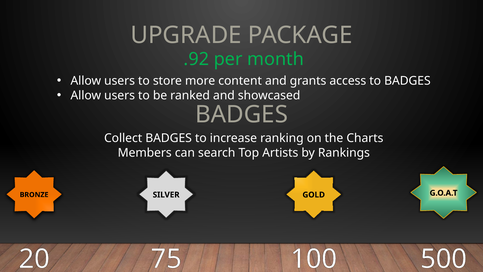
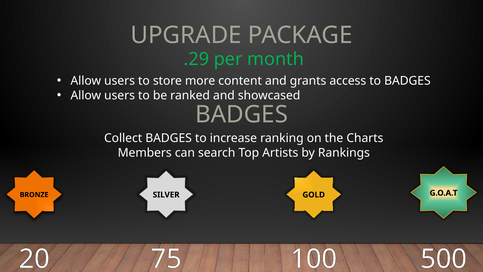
.92: .92 -> .29
